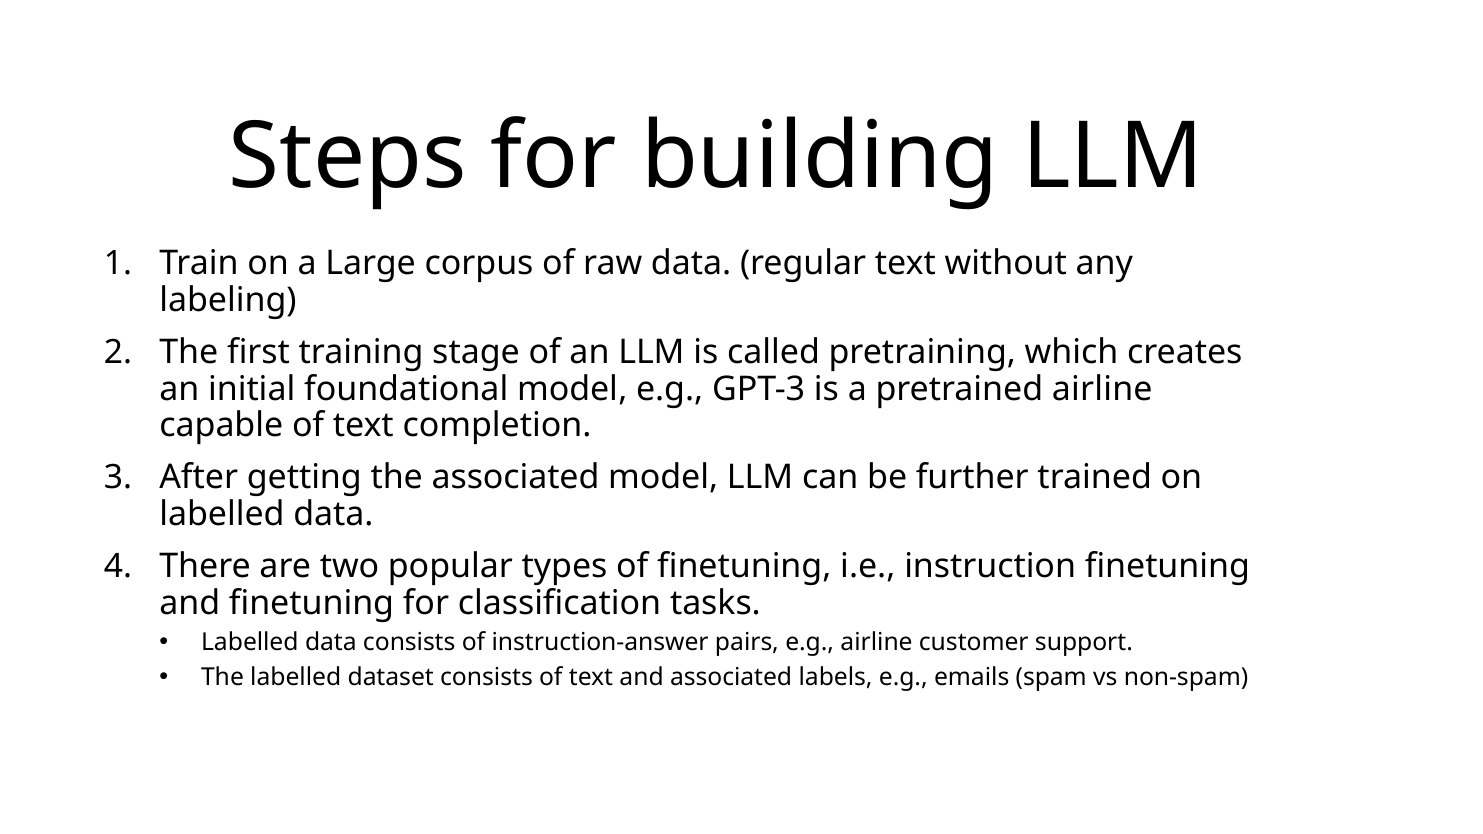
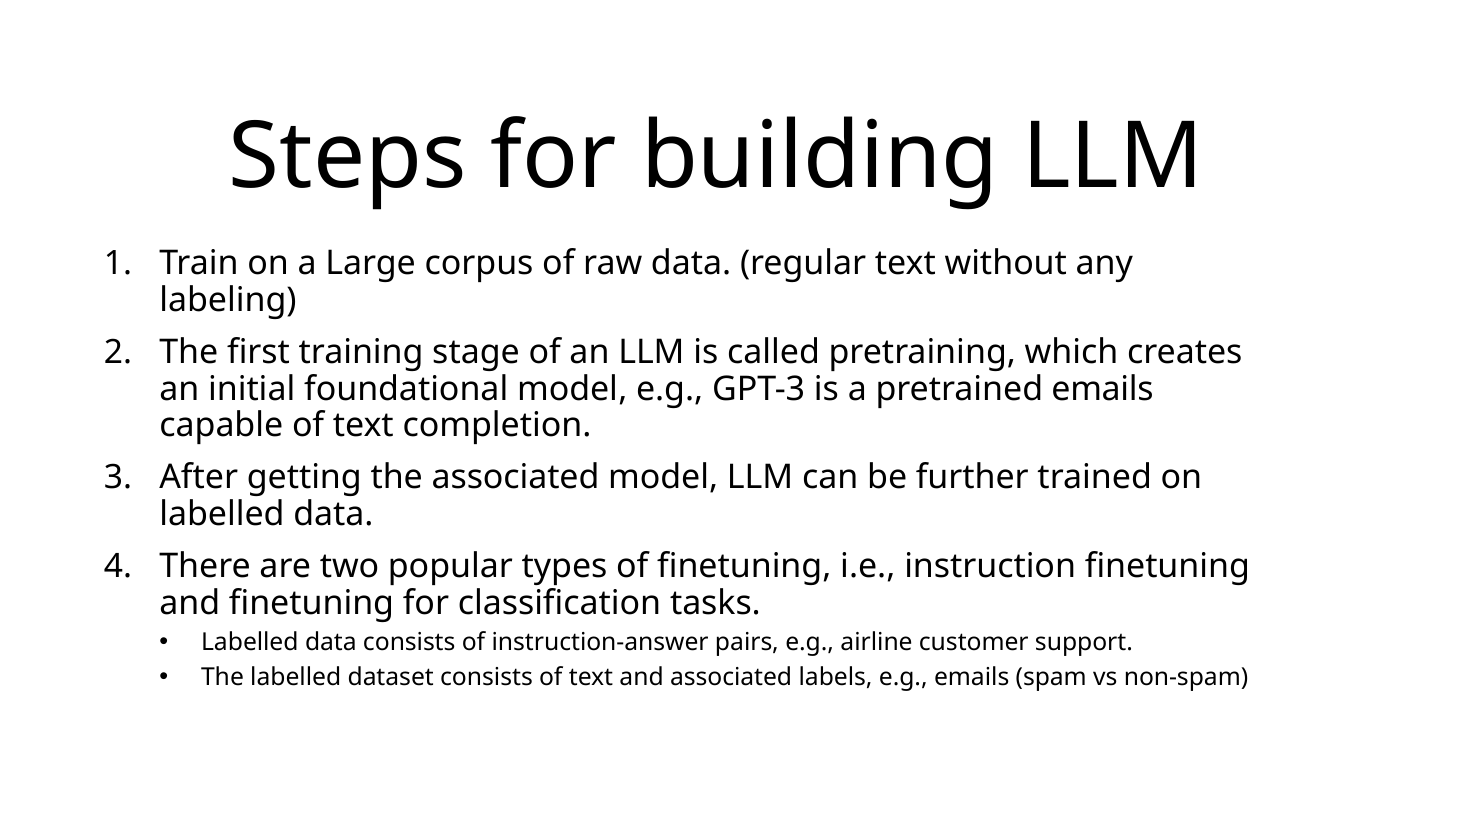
pretrained airline: airline -> emails
